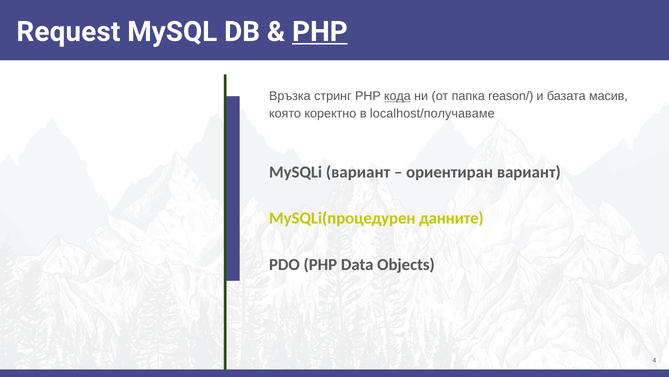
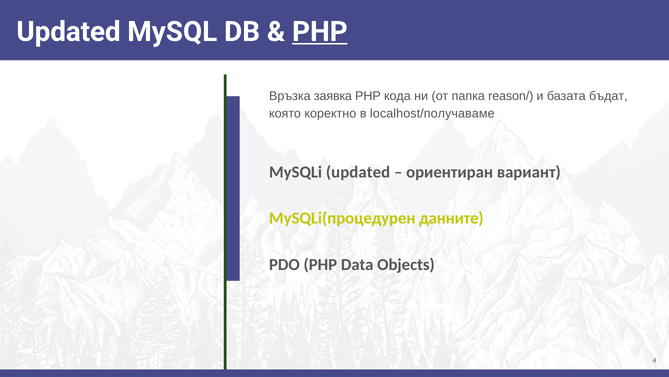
Request at (68, 32): Request -> Updated
стринг: стринг -> заявка
кода underline: present -> none
масив: масив -> бъдат
MySQLi вариант: вариант -> updated
